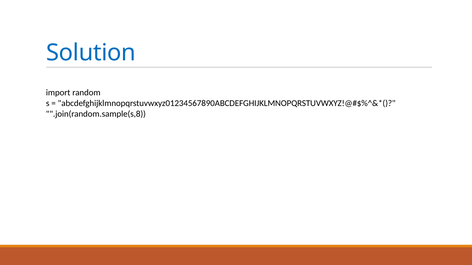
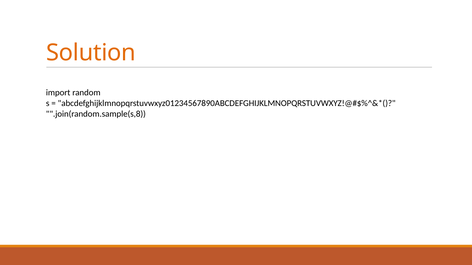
Solution colour: blue -> orange
